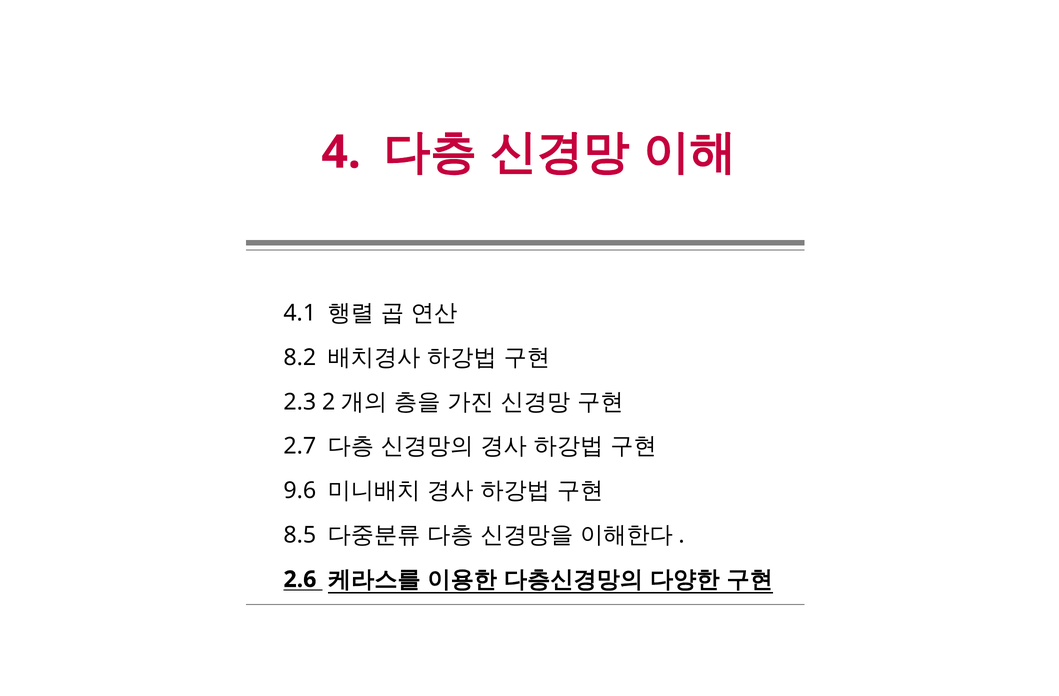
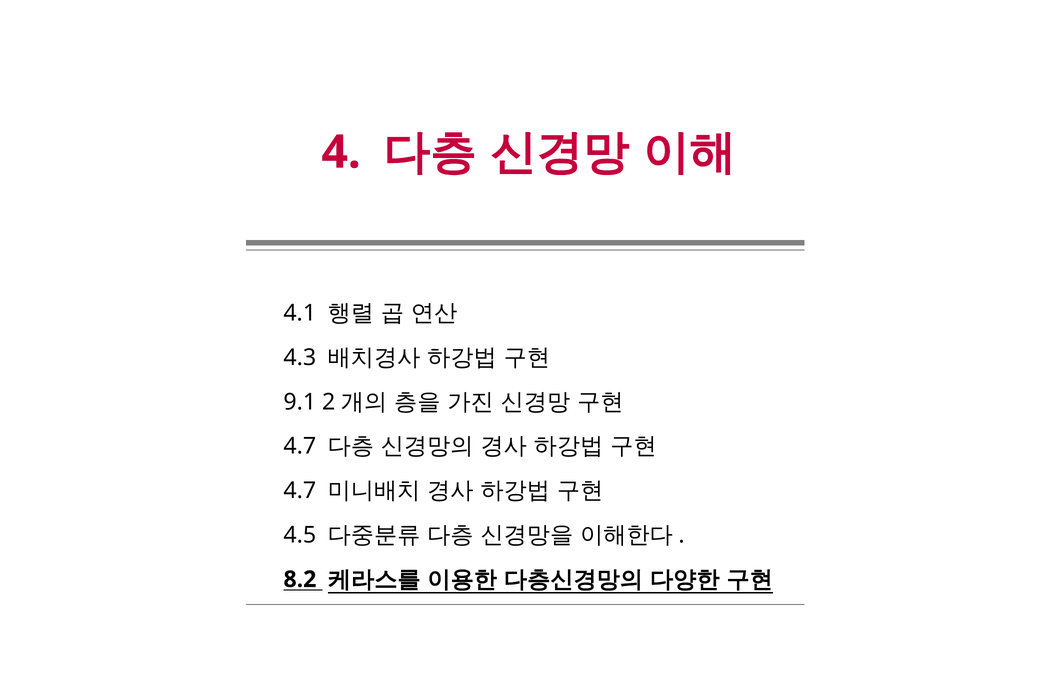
8.2: 8.2 -> 4.3
2.3: 2.3 -> 9.1
2.7 at (300, 446): 2.7 -> 4.7
9.6 at (300, 490): 9.6 -> 4.7
8.5: 8.5 -> 4.5
2.6: 2.6 -> 8.2
